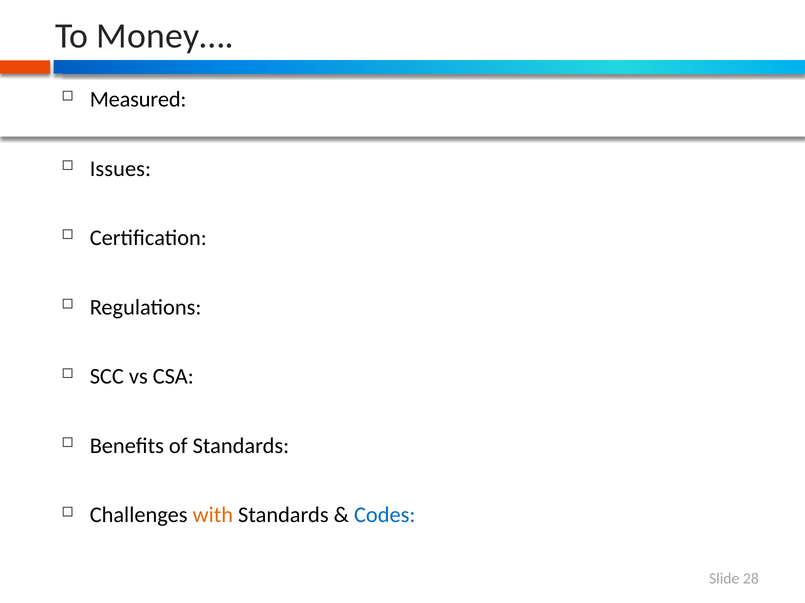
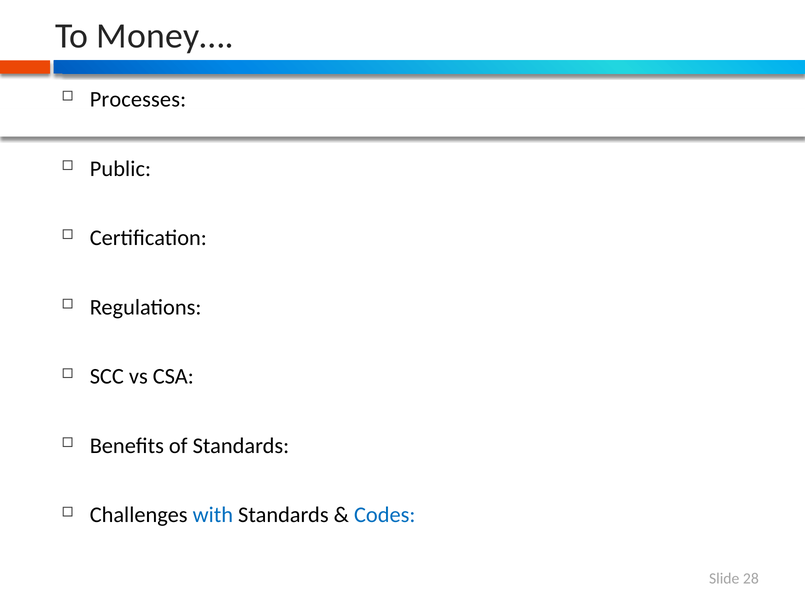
Measured: Measured -> Processes
Issues: Issues -> Public
with colour: orange -> blue
